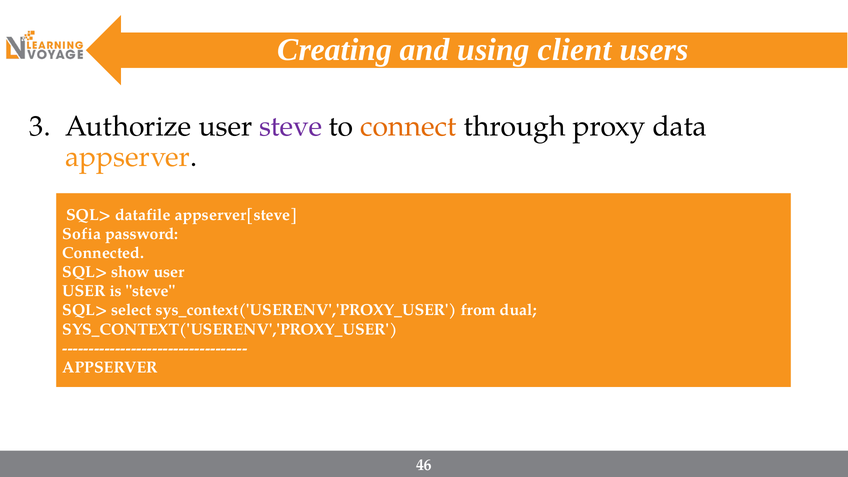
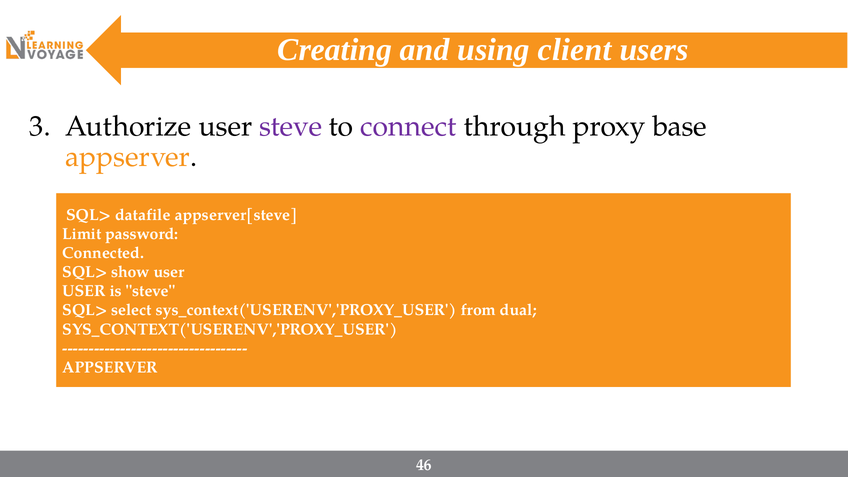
connect colour: orange -> purple
data: data -> base
Sofia: Sofia -> Limit
